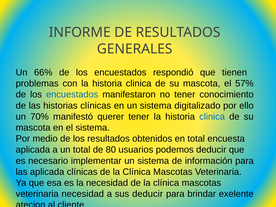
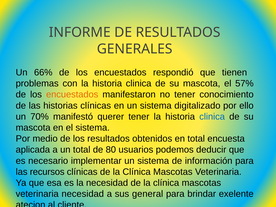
encuestados at (72, 95) colour: blue -> orange
las aplicada: aplicada -> recursos
sus deducir: deducir -> general
